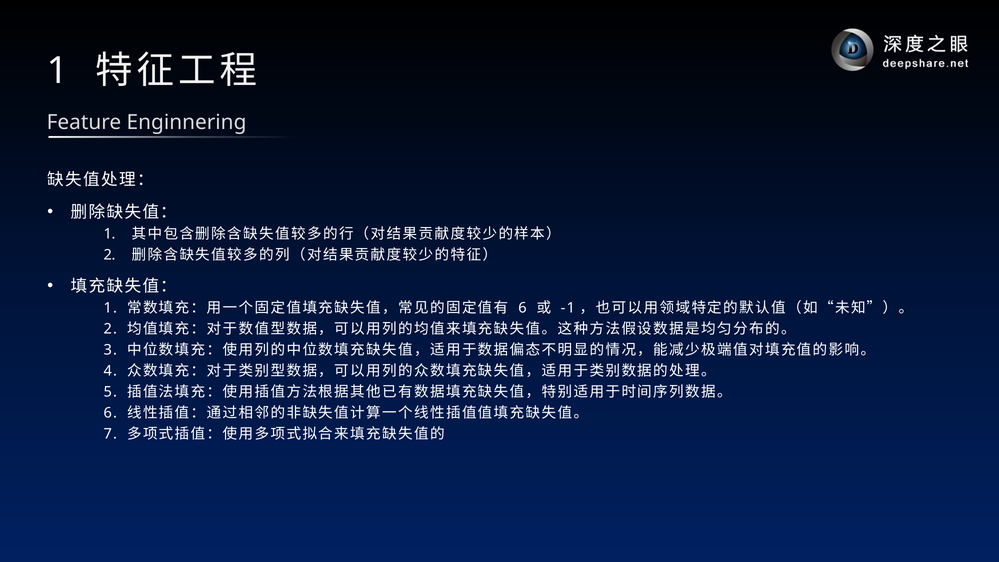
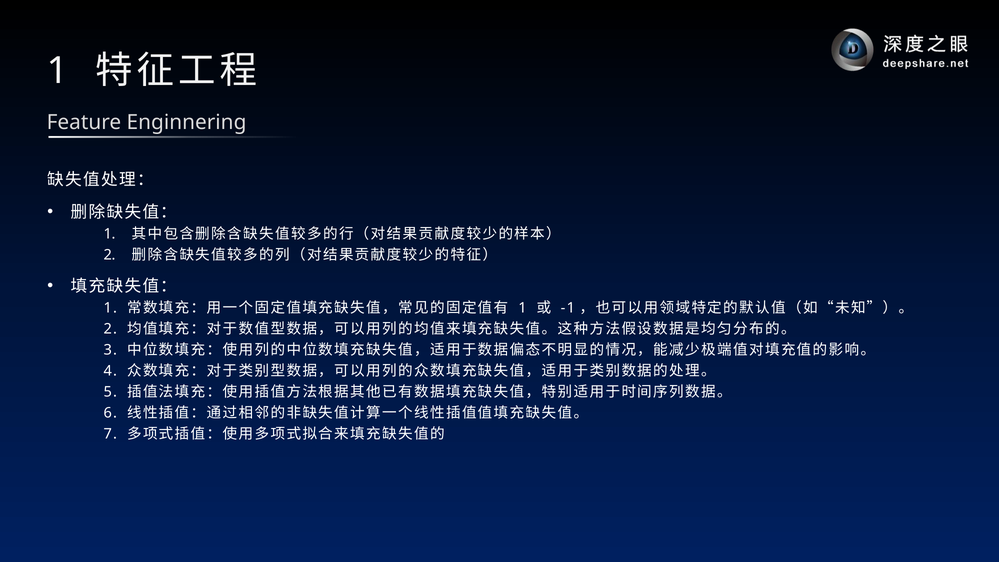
6 at (523, 308): 6 -> 1
